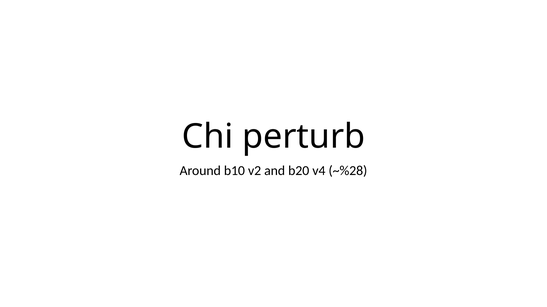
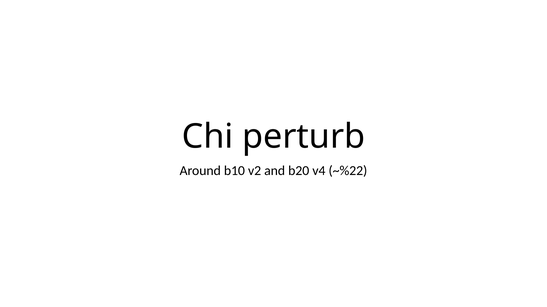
~%28: ~%28 -> ~%22
